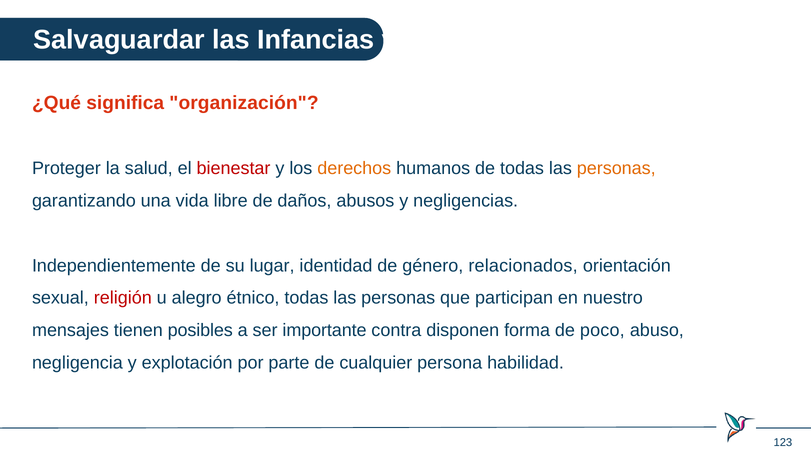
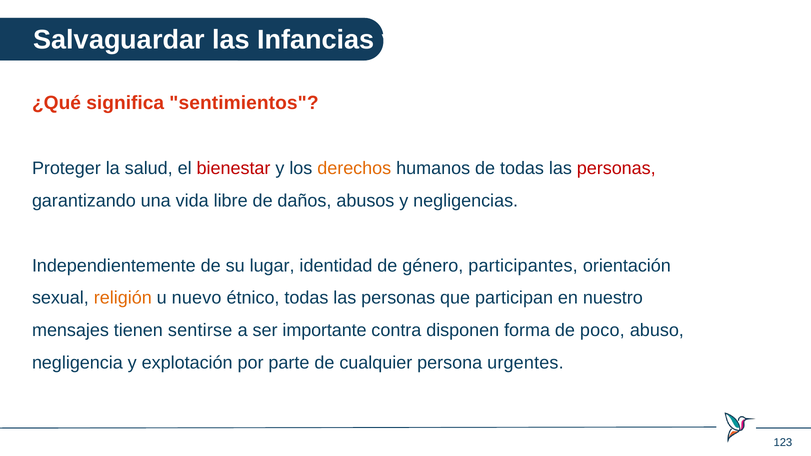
organización: organización -> sentimientos
personas at (616, 168) colour: orange -> red
relacionados: relacionados -> participantes
religión colour: red -> orange
alegro: alegro -> nuevo
posibles: posibles -> sentirse
habilidad: habilidad -> urgentes
